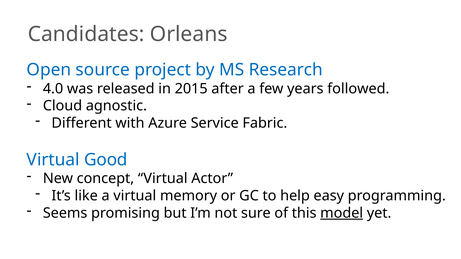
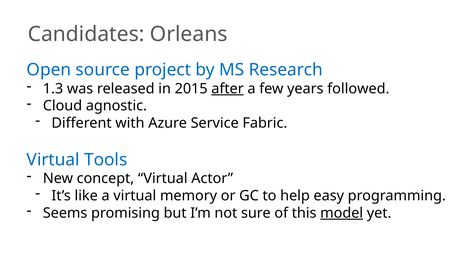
4.0: 4.0 -> 1.3
after underline: none -> present
Good: Good -> Tools
